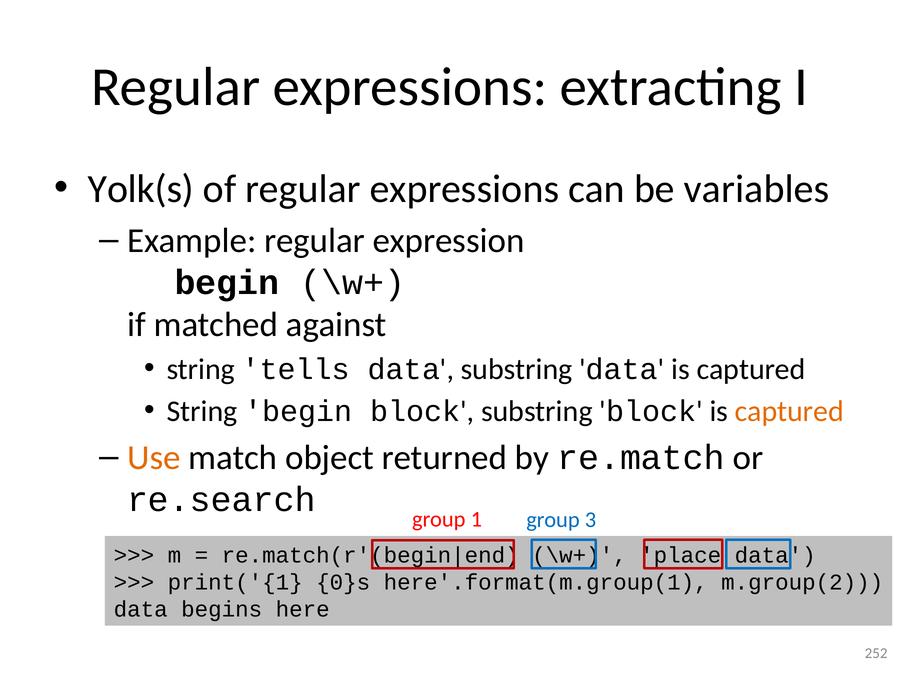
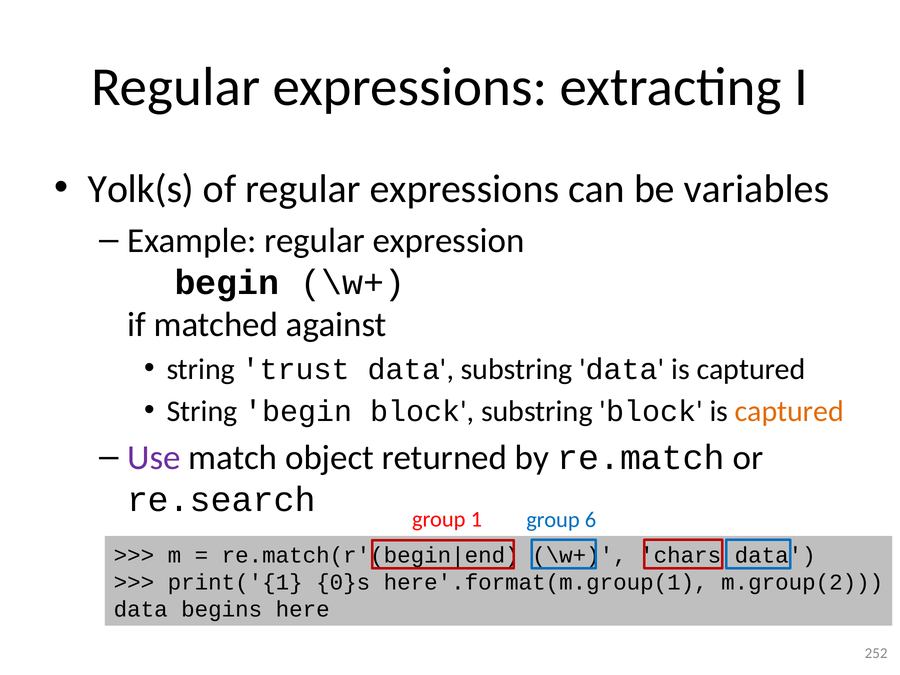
tells: tells -> trust
Use colour: orange -> purple
3: 3 -> 6
place: place -> chars
